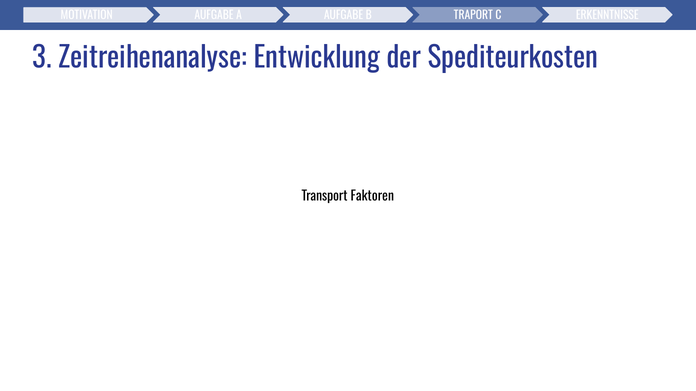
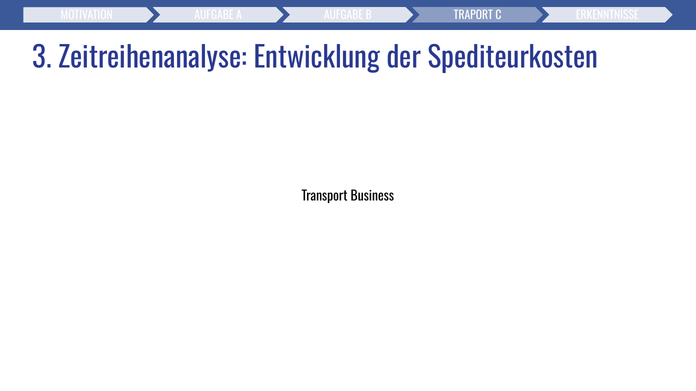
Faktoren: Faktoren -> Business
